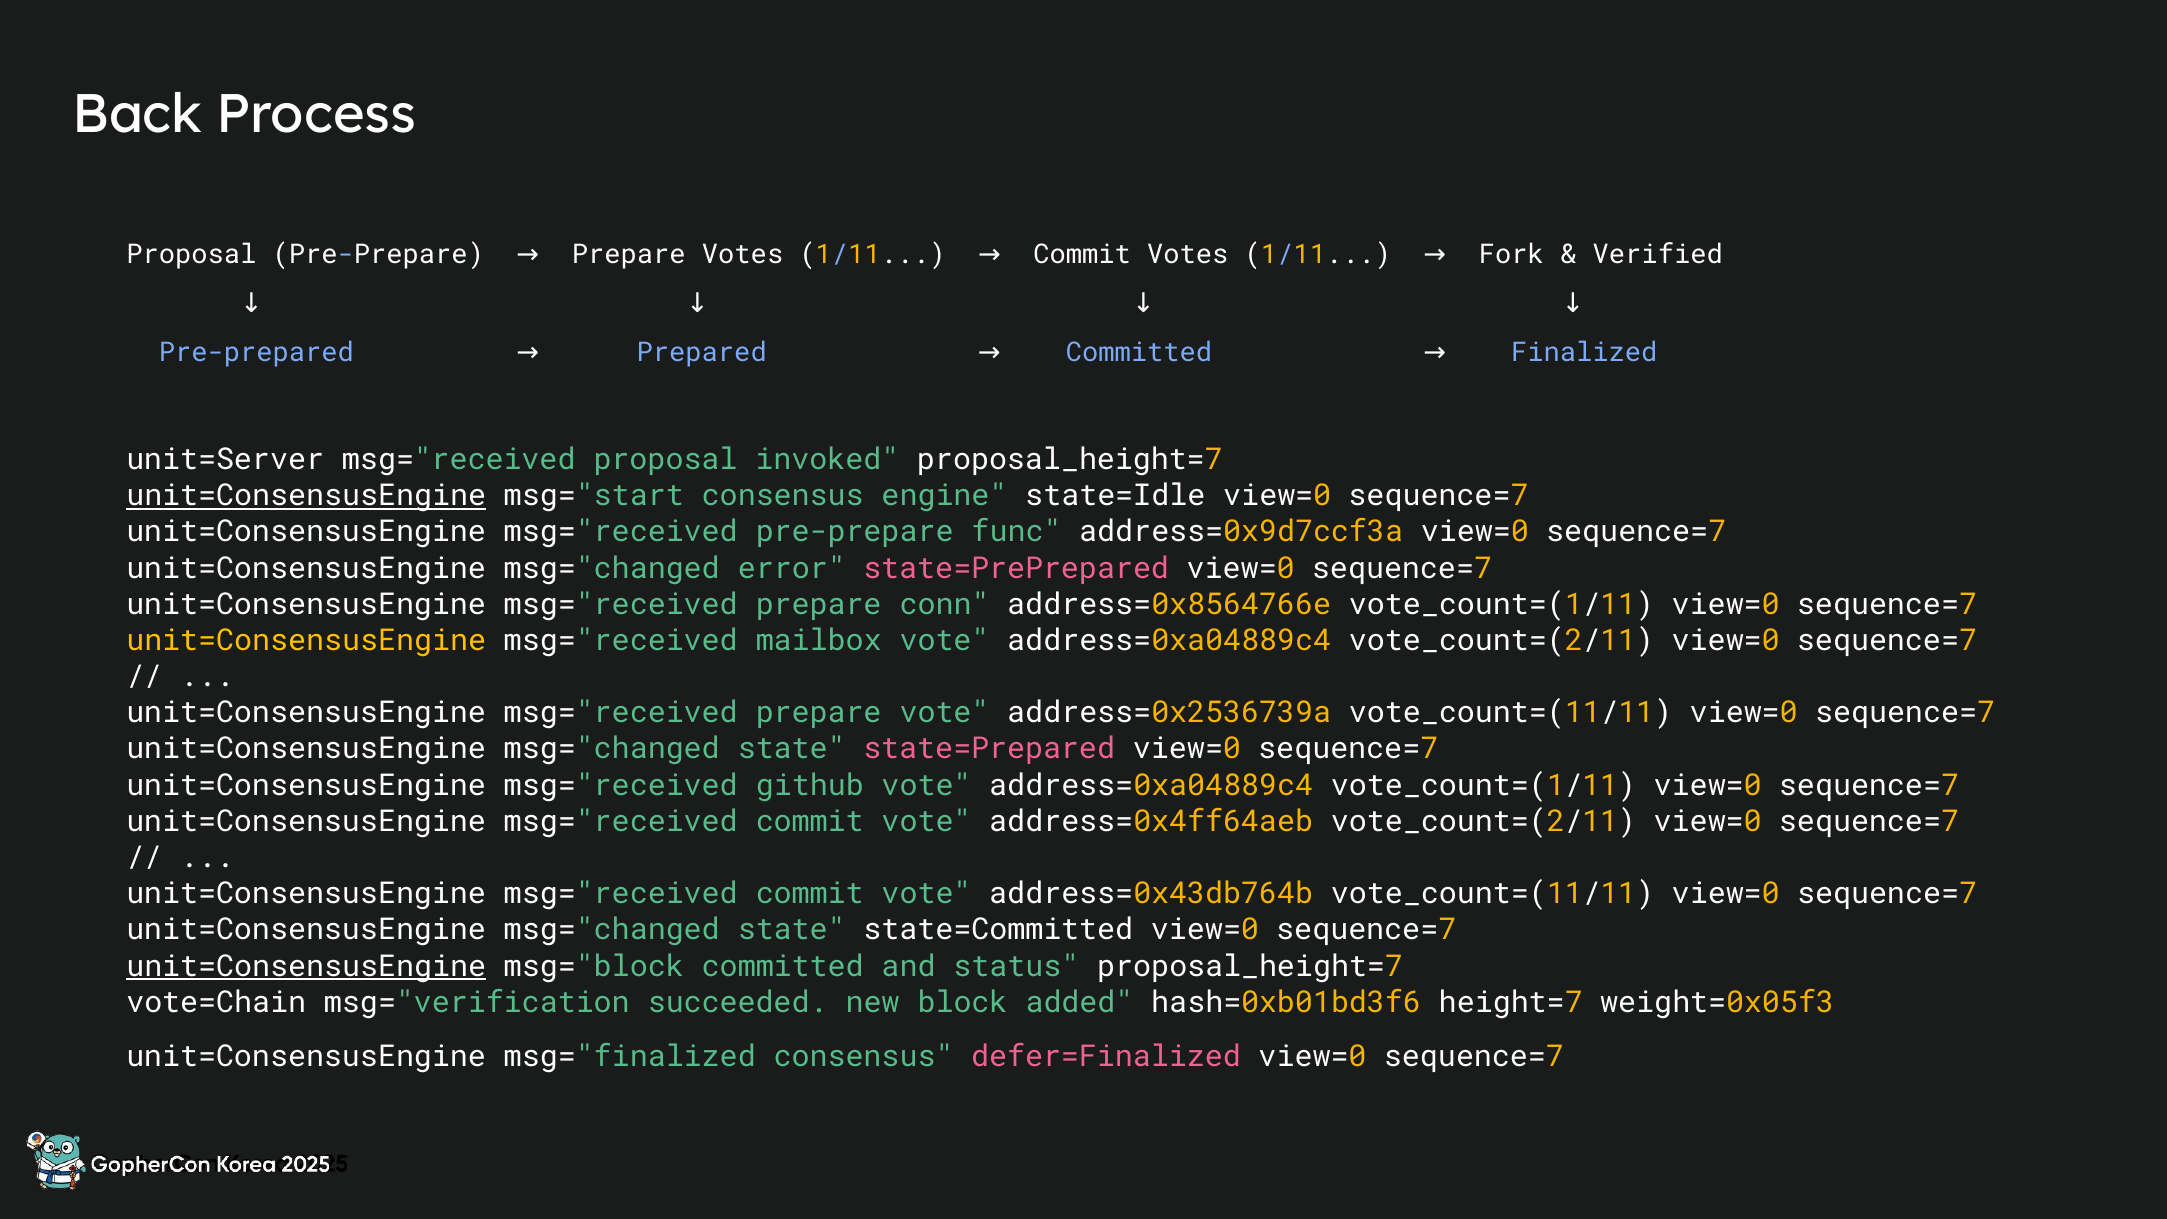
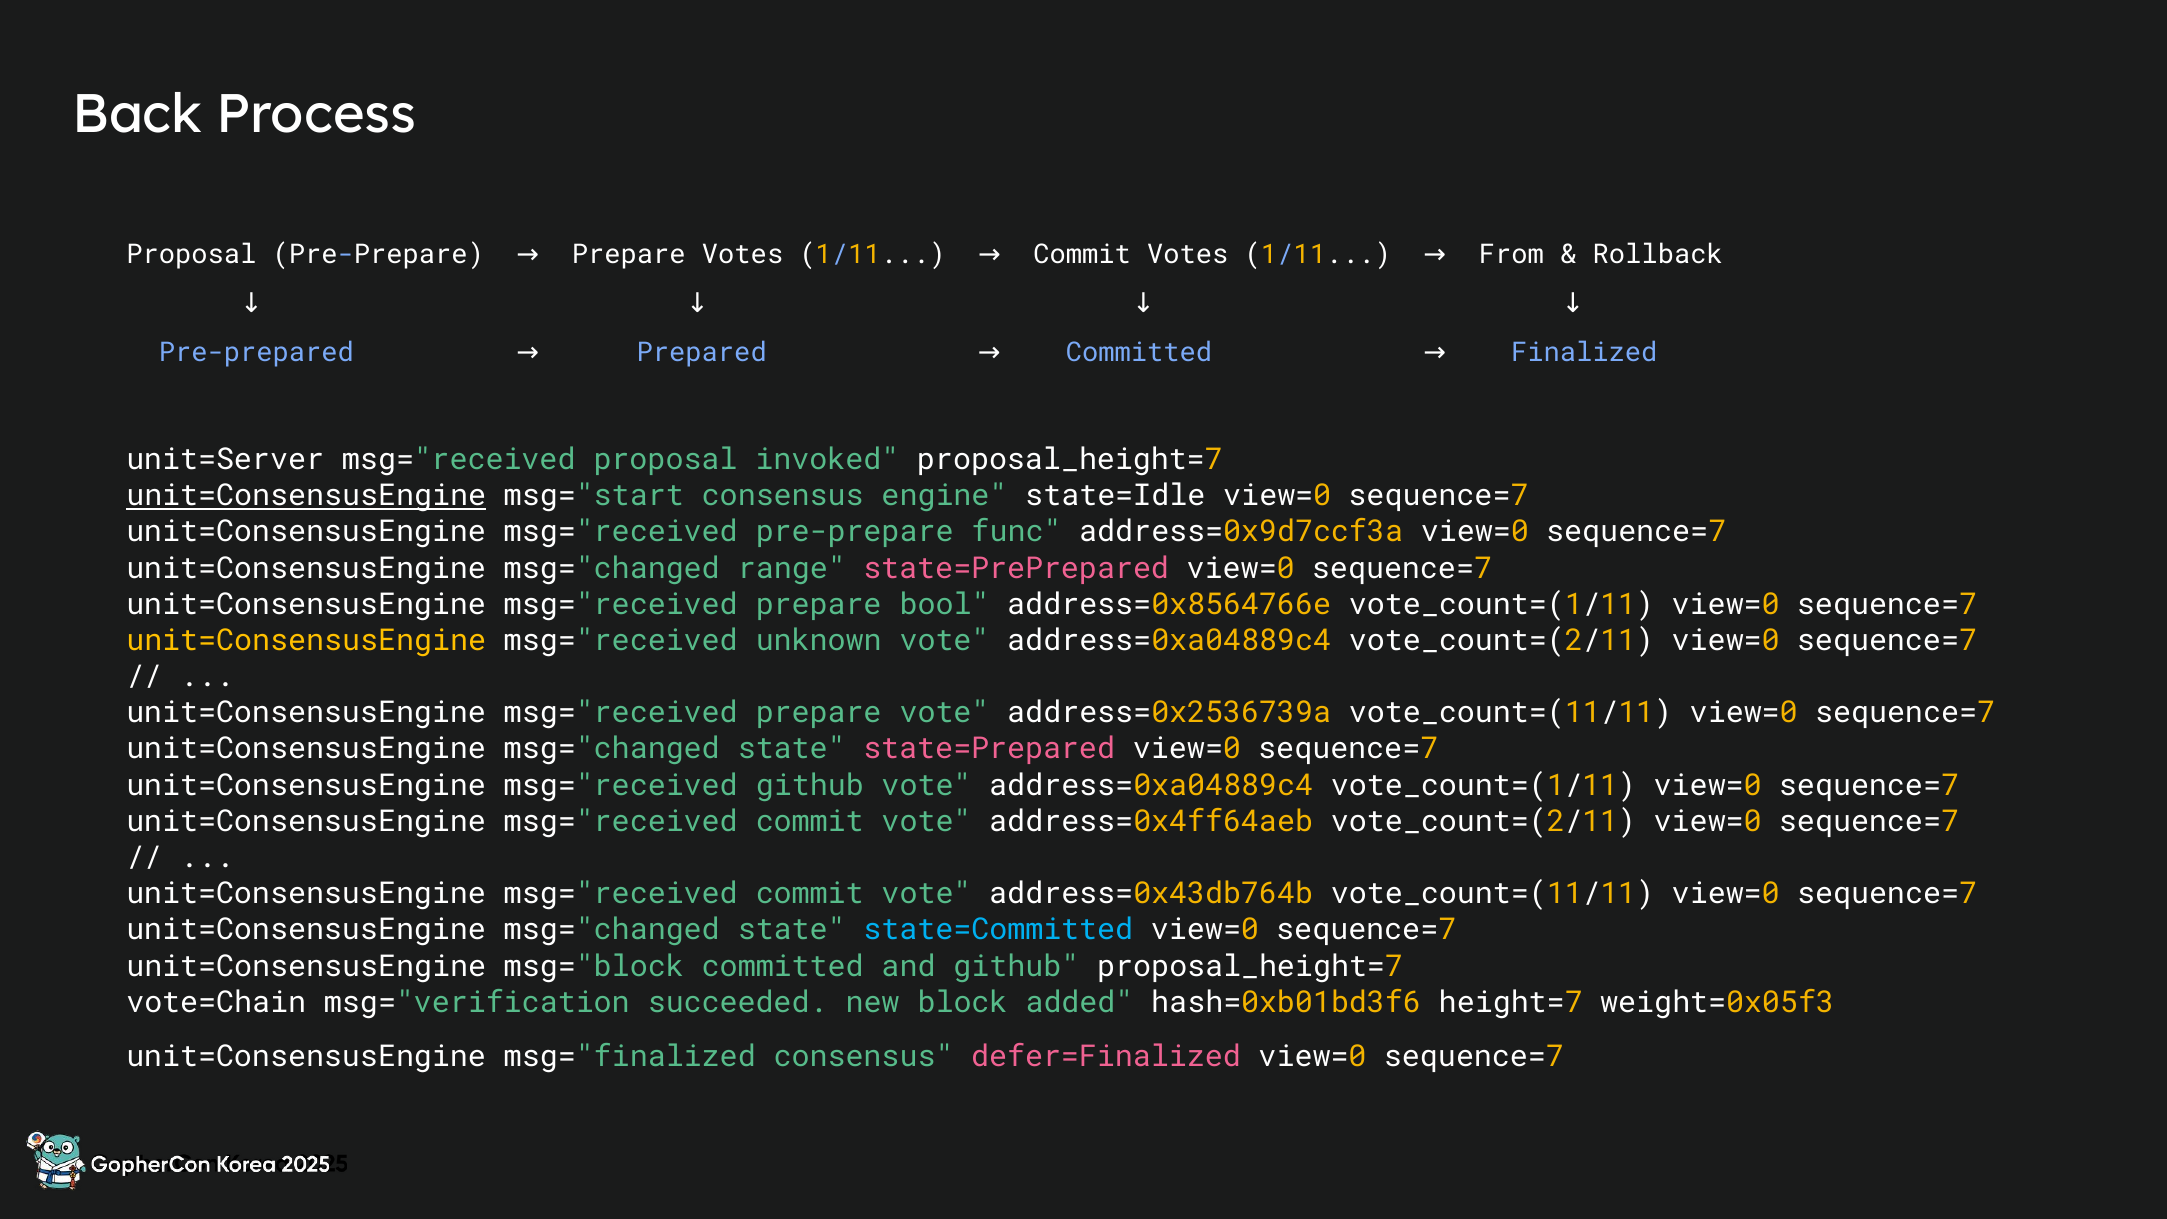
Fork: Fork -> From
Verified: Verified -> Rollback
error: error -> range
conn: conn -> bool
mailbox: mailbox -> unknown
state=Committed colour: white -> light blue
unit=ConsensusEngine at (306, 966) underline: present -> none
and status: status -> github
